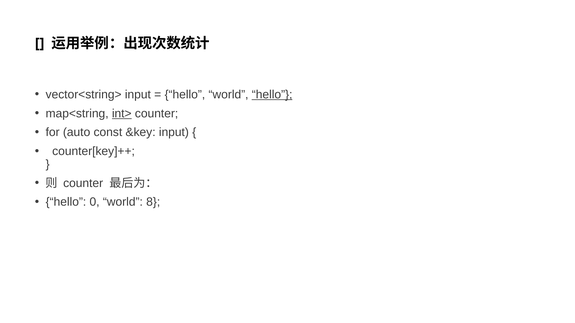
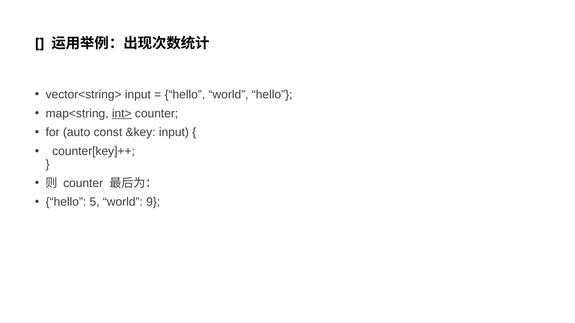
hello at (272, 95) underline: present -> none
0: 0 -> 5
8: 8 -> 9
